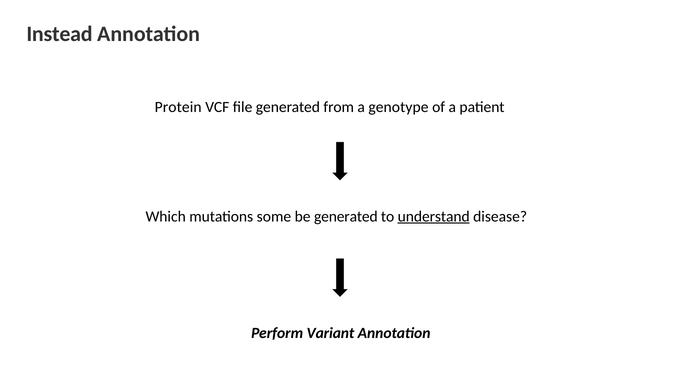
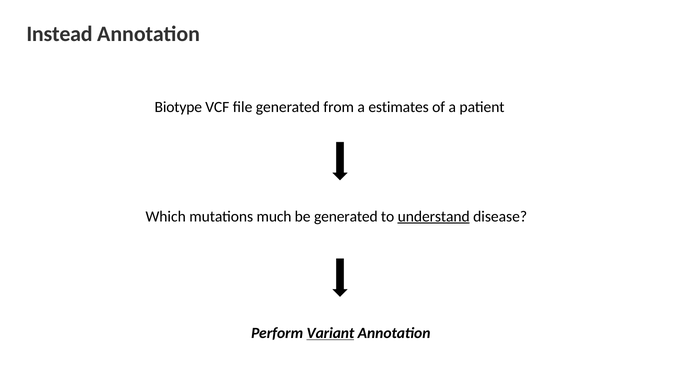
Protein: Protein -> Biotype
genotype: genotype -> estimates
some: some -> much
Variant underline: none -> present
